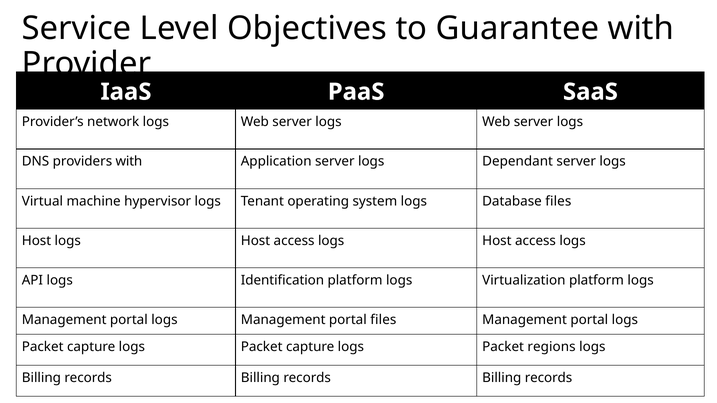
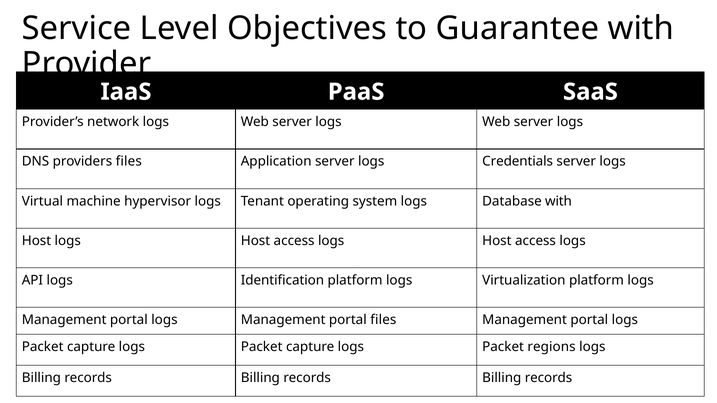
providers with: with -> files
Dependant: Dependant -> Credentials
Database files: files -> with
